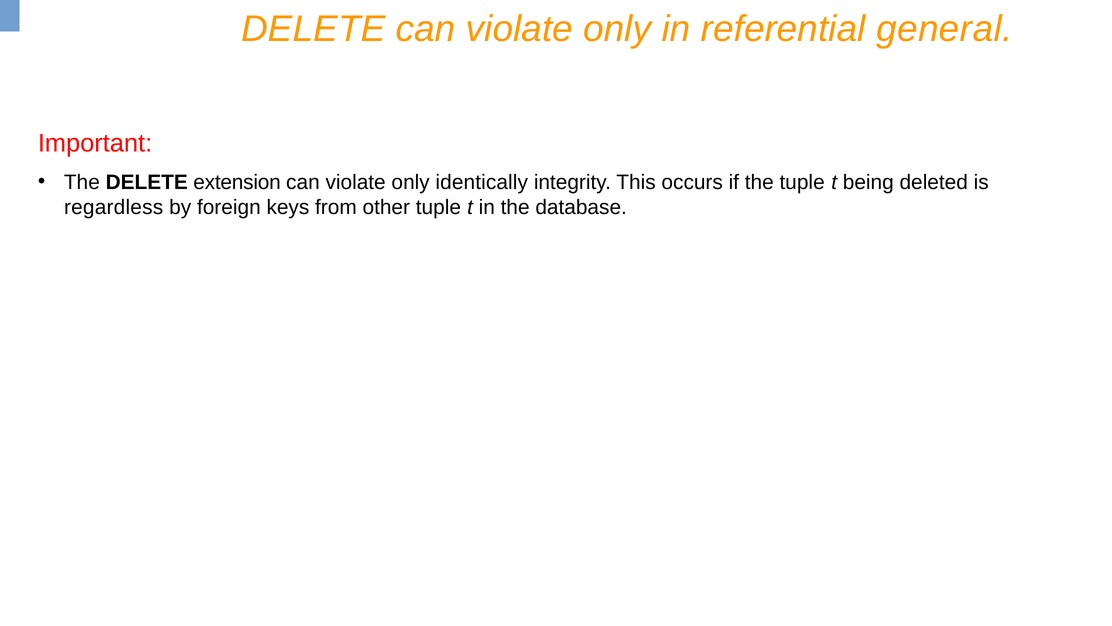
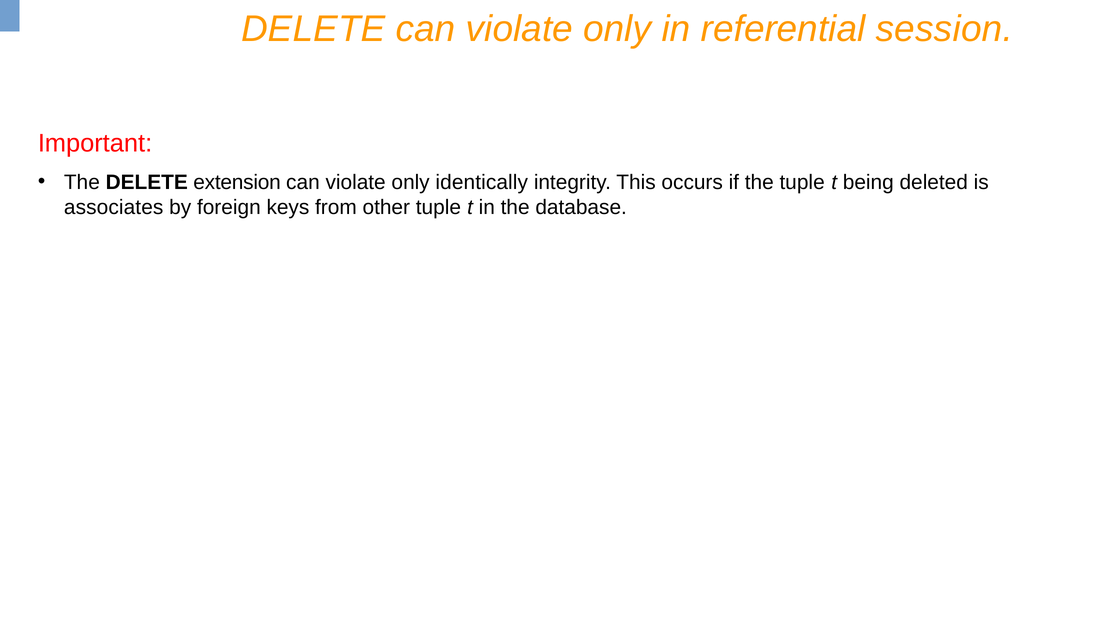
general: general -> session
regardless: regardless -> associates
